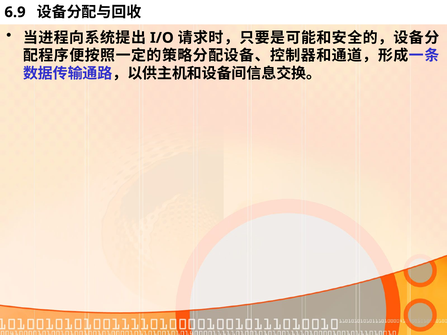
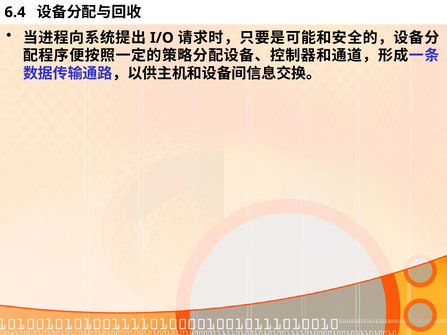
6.9: 6.9 -> 6.4
